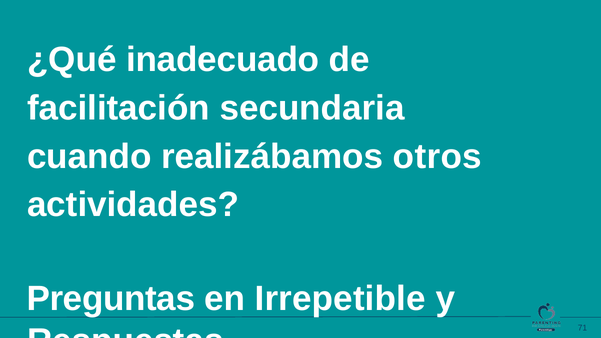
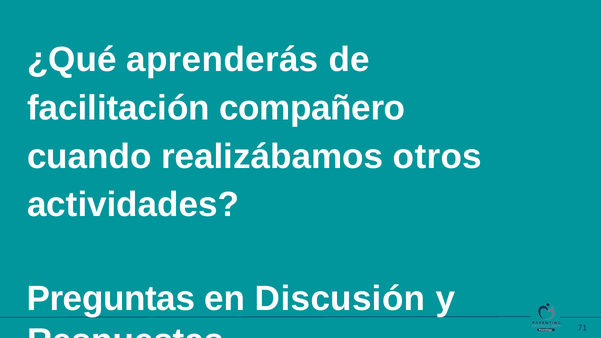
inadecuado: inadecuado -> aprenderás
secundaria: secundaria -> compañero
Irrepetible: Irrepetible -> Discusión
